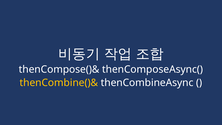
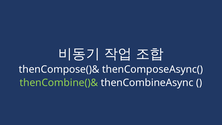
thenCombine()& colour: yellow -> light green
